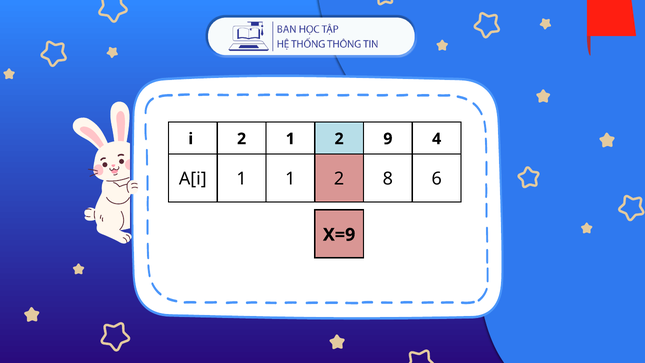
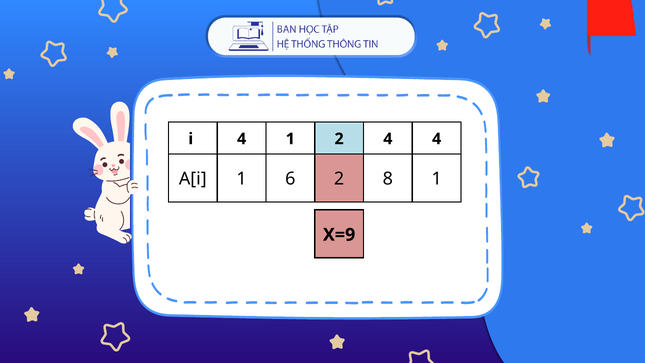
i 2: 2 -> 4
2 9: 9 -> 4
1 1: 1 -> 6
8 6: 6 -> 1
